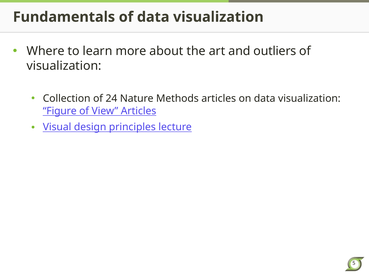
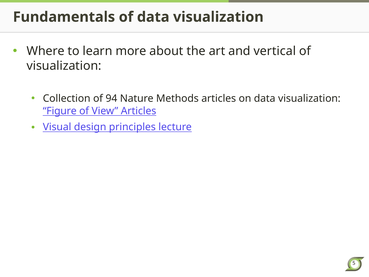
outliers: outliers -> vertical
24: 24 -> 94
